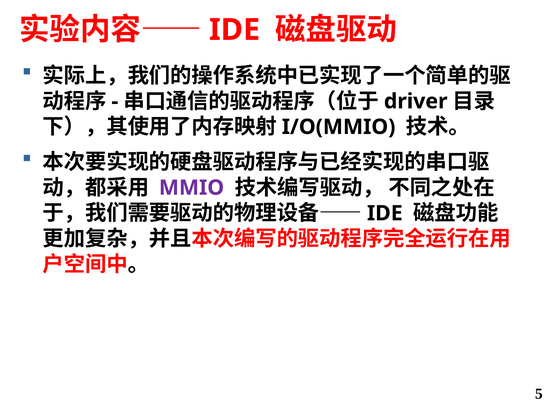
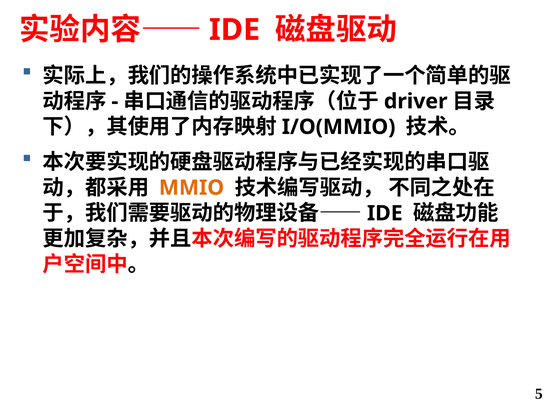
MMIO colour: purple -> orange
